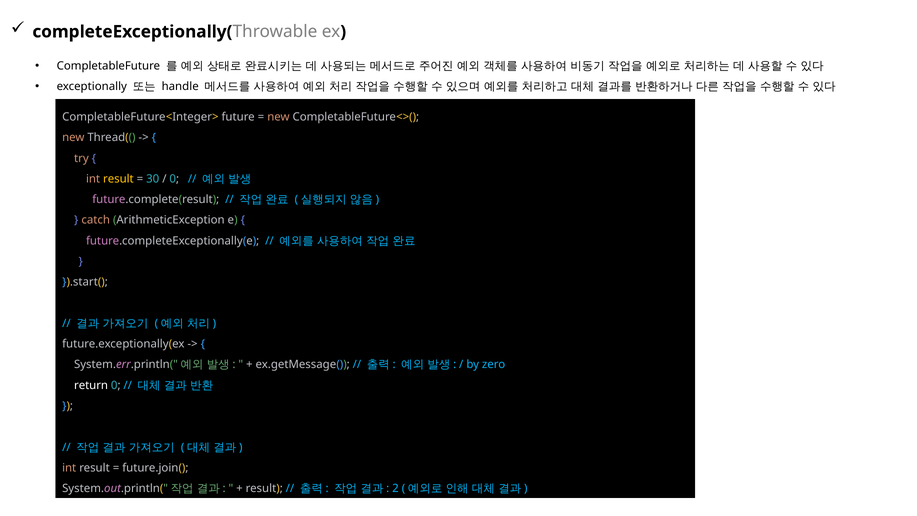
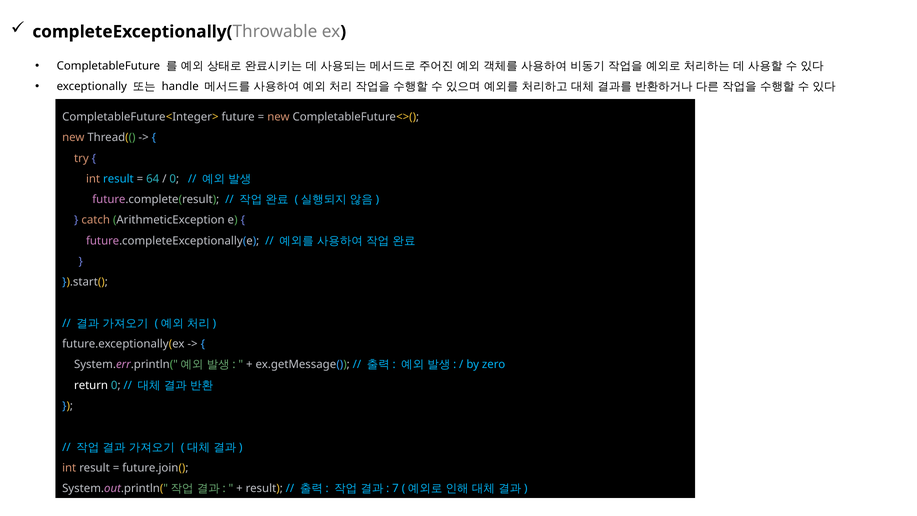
result at (118, 179) colour: yellow -> light blue
30: 30 -> 64
2: 2 -> 7
